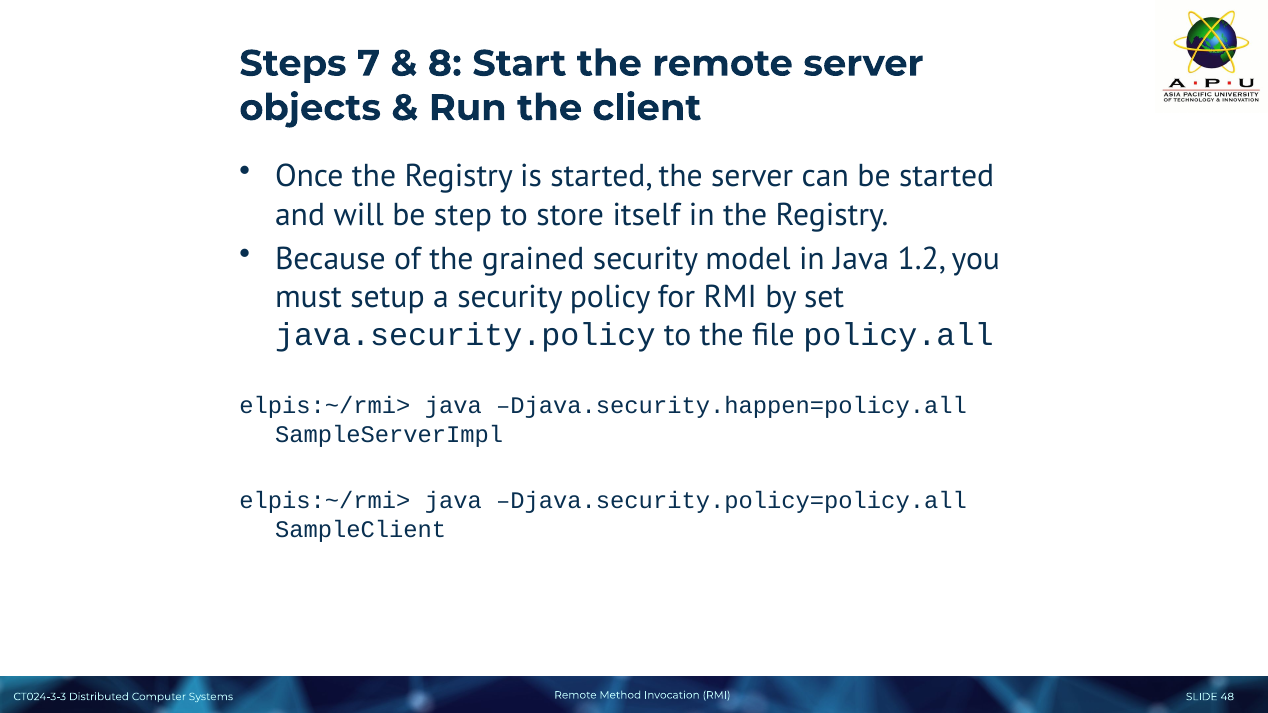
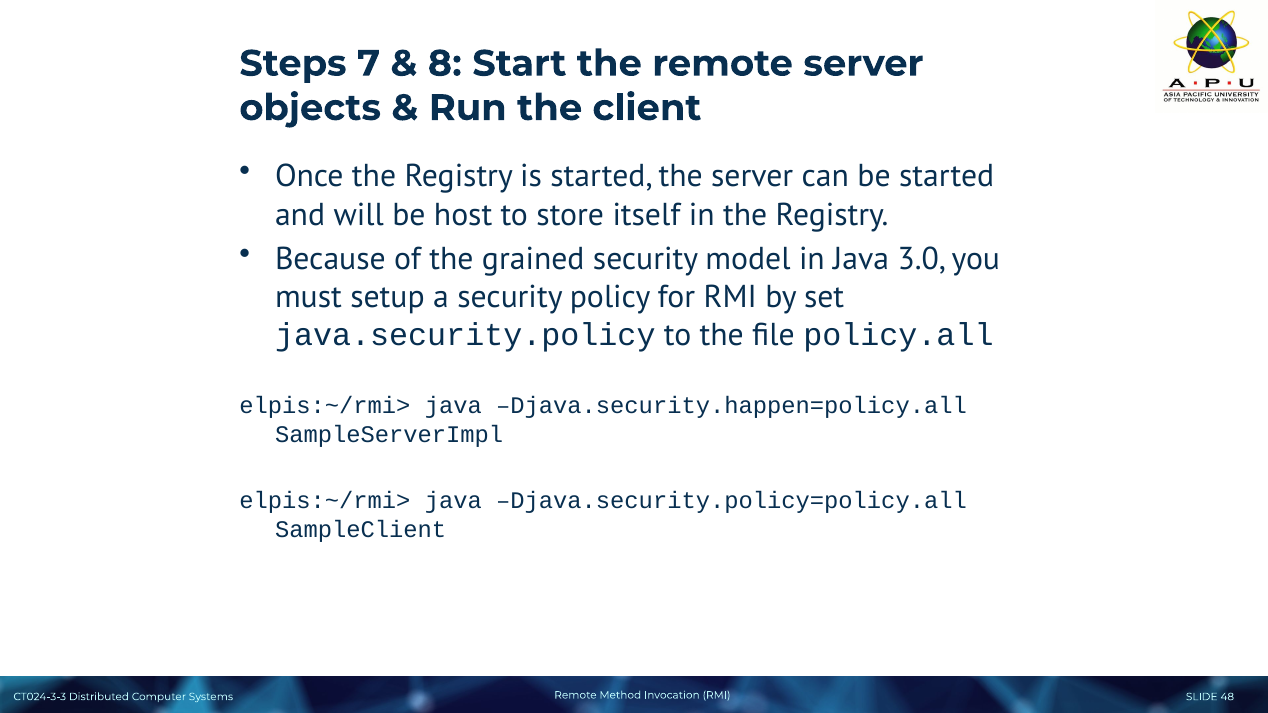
step: step -> host
1.2: 1.2 -> 3.0
